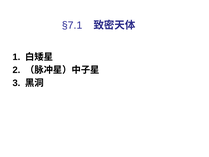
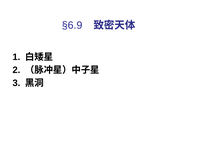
§7.1: §7.1 -> §6.9
